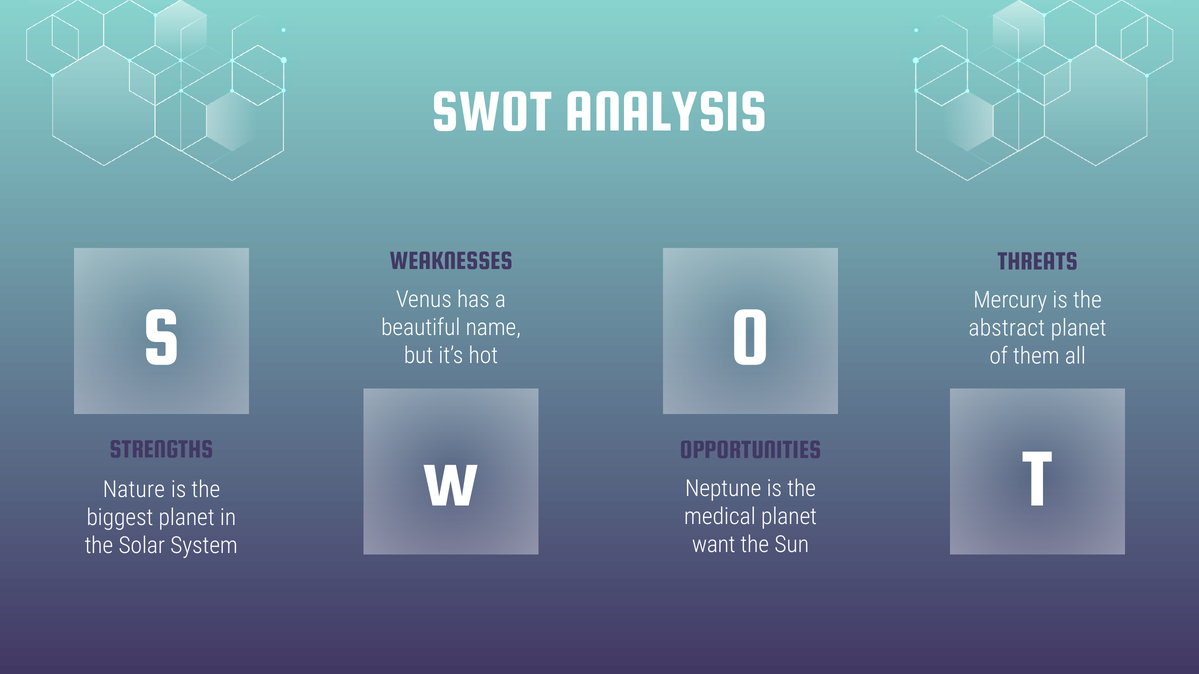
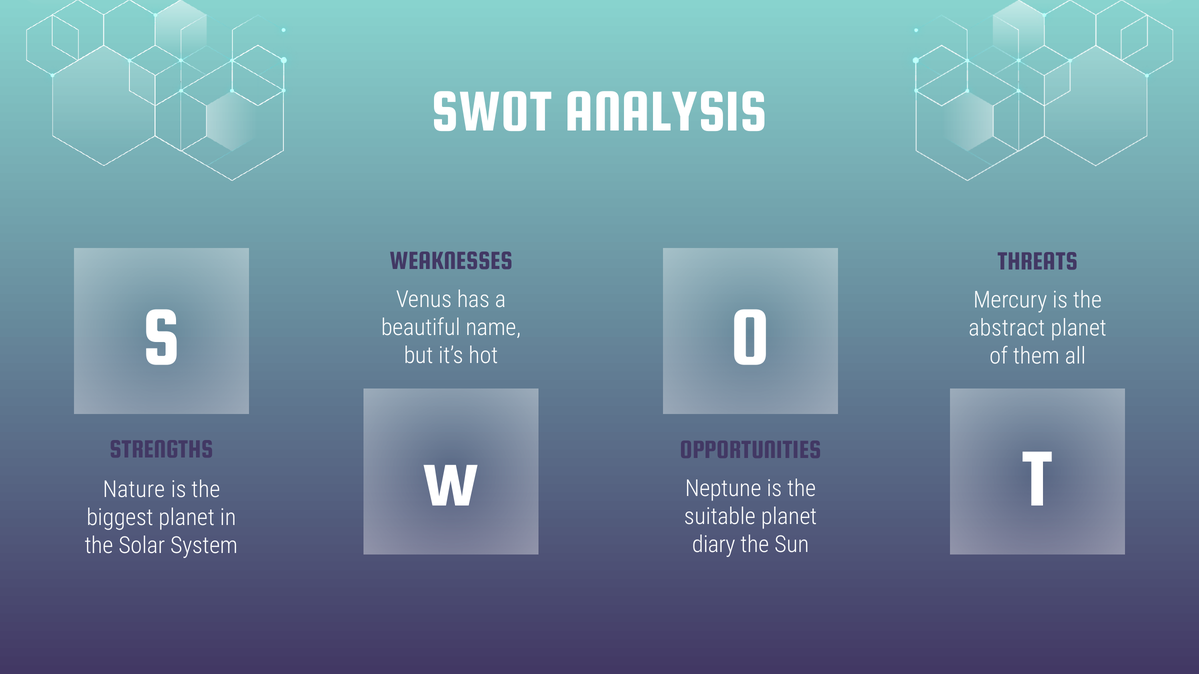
medical: medical -> suitable
want: want -> diary
